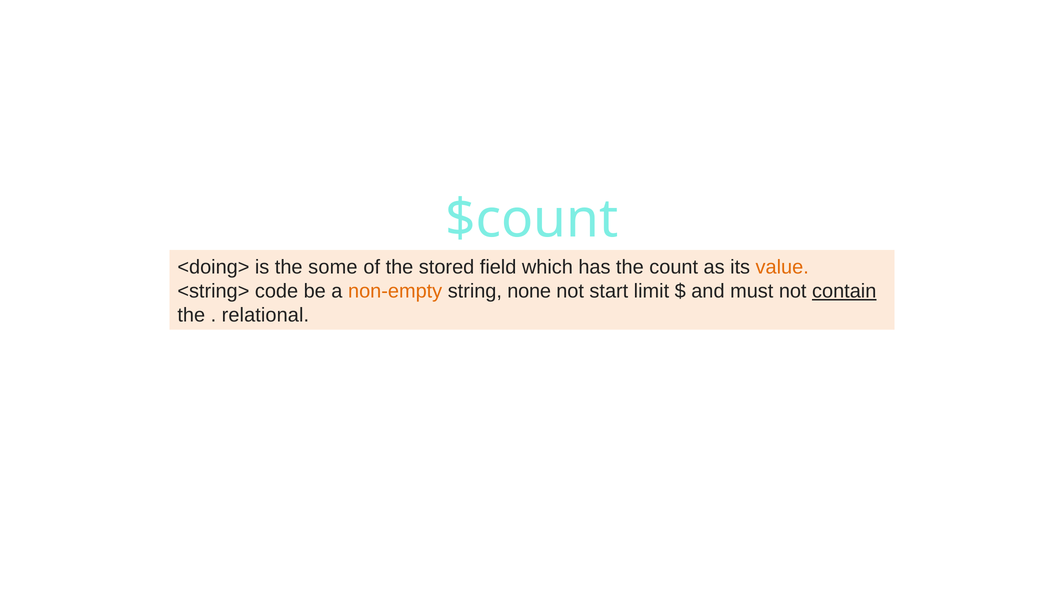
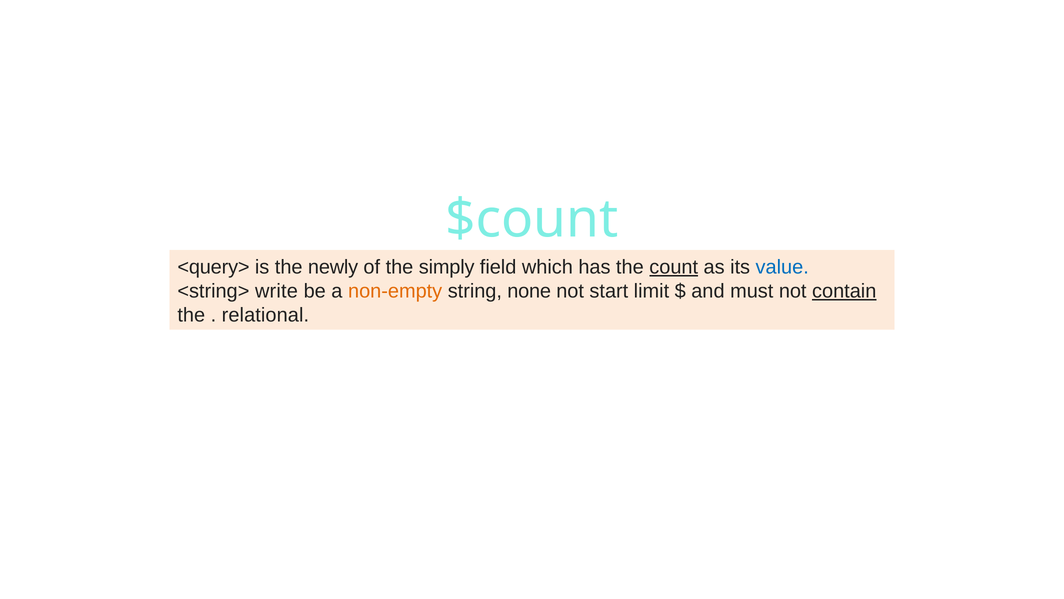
<doing>: <doing> -> <query>
some: some -> newly
stored: stored -> simply
count underline: none -> present
value colour: orange -> blue
code: code -> write
